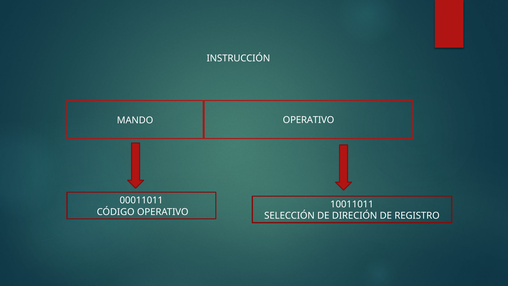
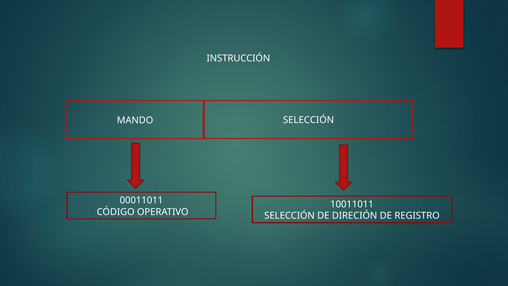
MANDO OPERATIVO: OPERATIVO -> SELECCIÓN
